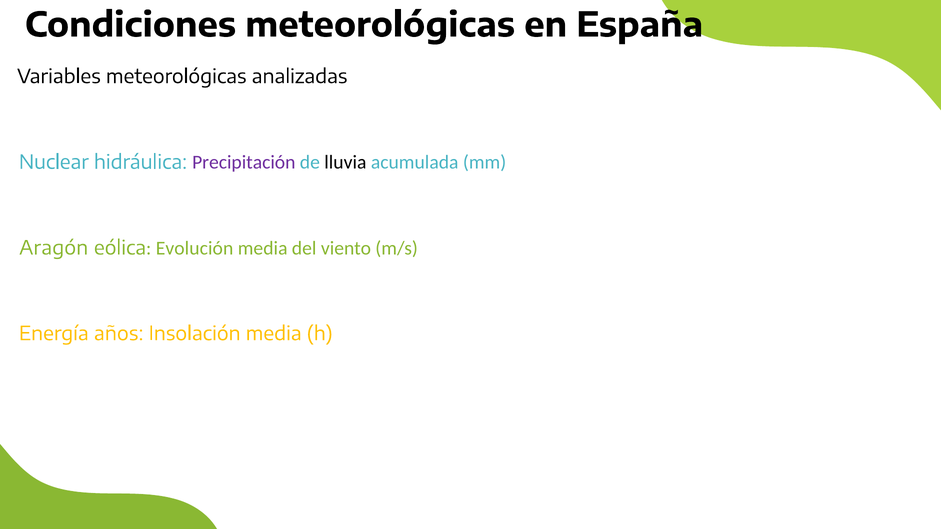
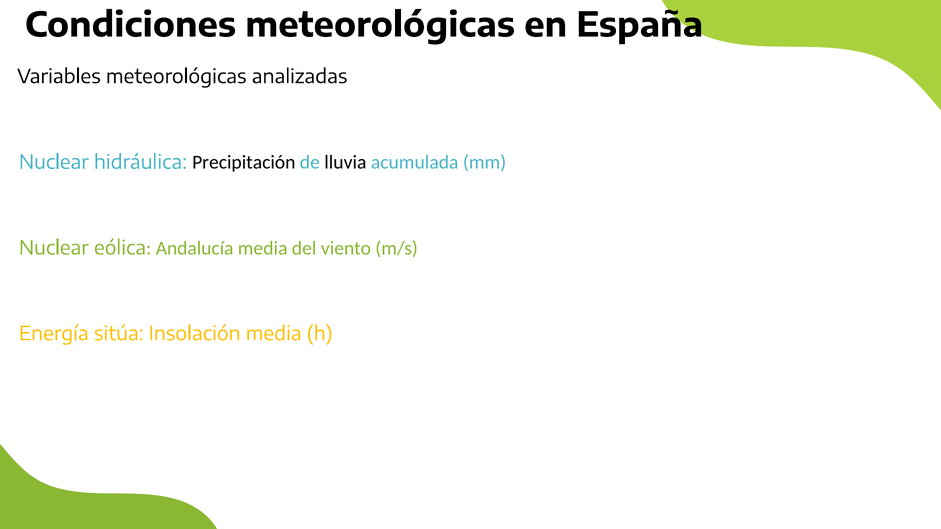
Precipitación colour: purple -> black
Aragón at (54, 248): Aragón -> Nuclear
Evolución: Evolución -> Andalucía
años: años -> sitúa
